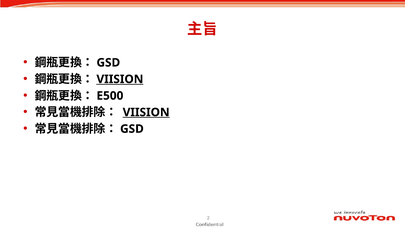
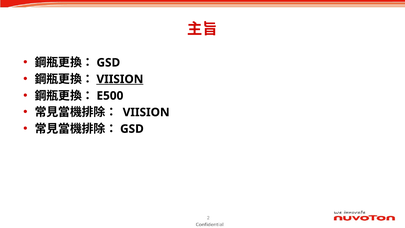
VIISION at (146, 112) underline: present -> none
